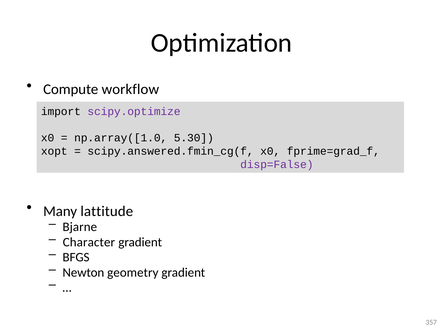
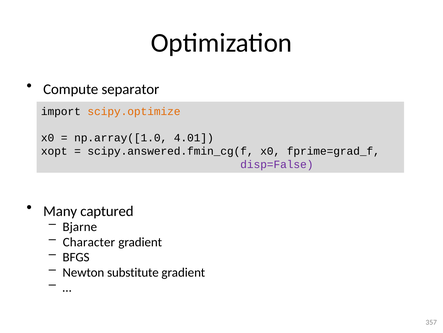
workflow: workflow -> separator
scipy.optimize colour: purple -> orange
5.30: 5.30 -> 4.01
lattitude: lattitude -> captured
geometry: geometry -> substitute
